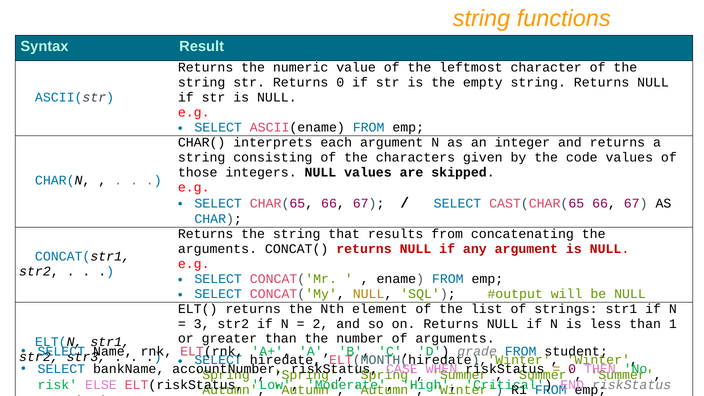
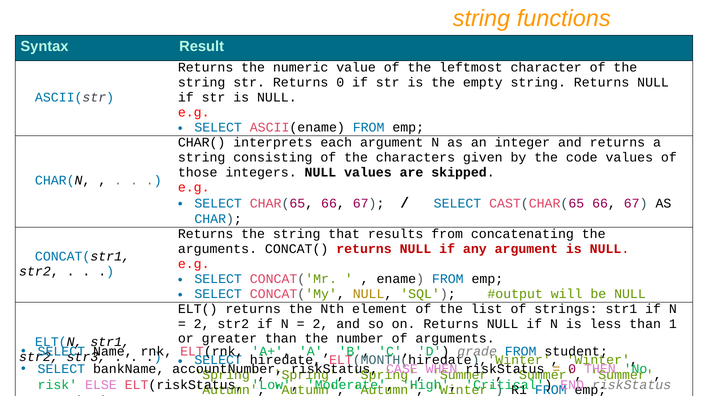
3 at (202, 324): 3 -> 2
